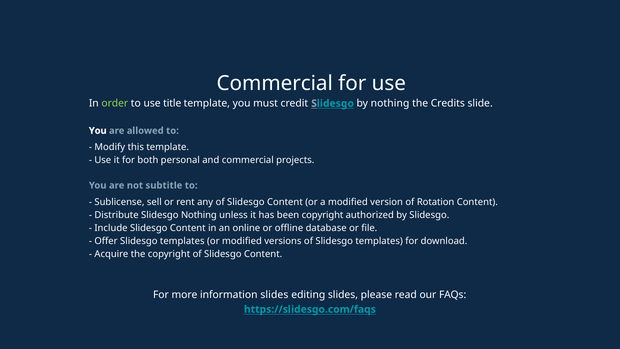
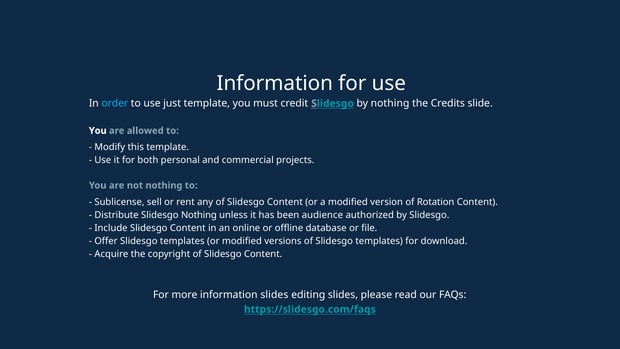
Commercial at (275, 83): Commercial -> Information
order colour: light green -> light blue
title: title -> just
not subtitle: subtitle -> nothing
been copyright: copyright -> audience
